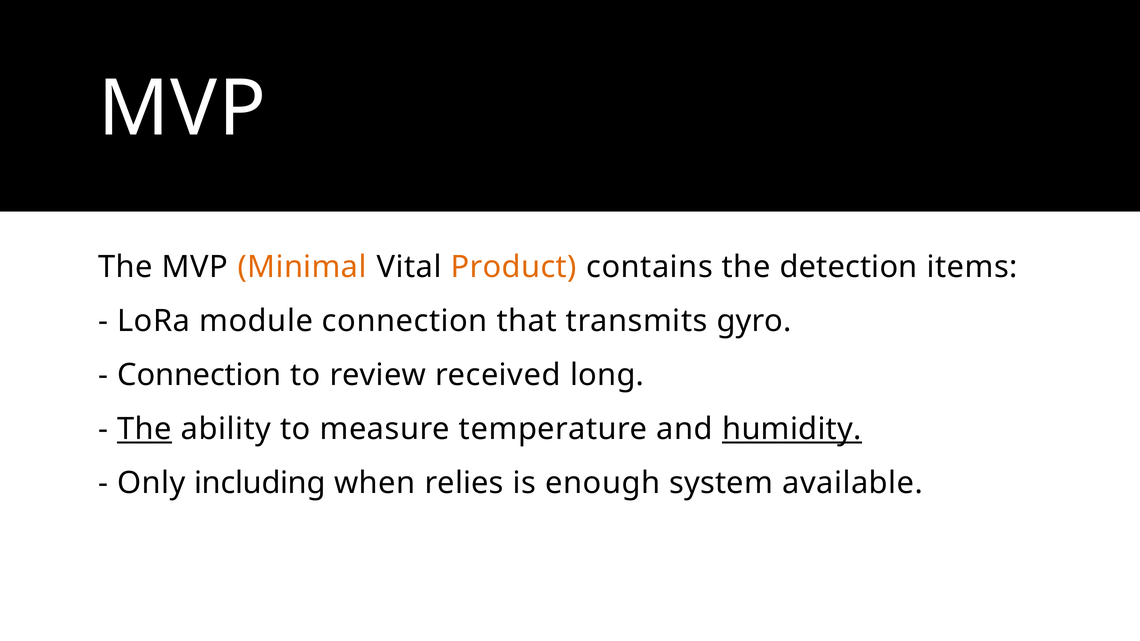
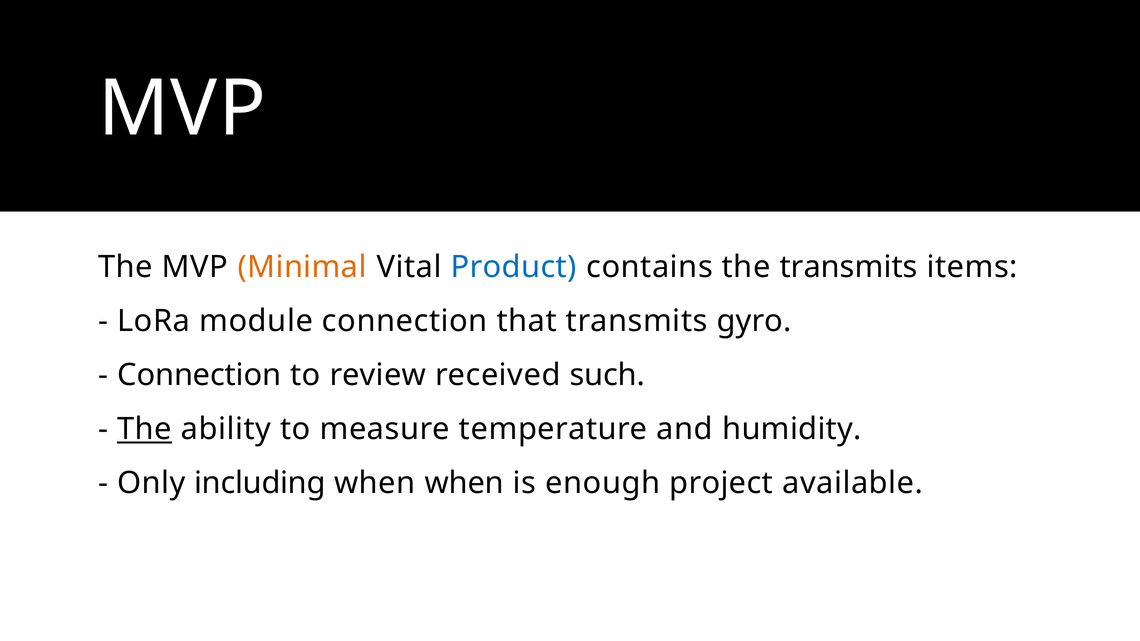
Product colour: orange -> blue
the detection: detection -> transmits
long: long -> such
humidity underline: present -> none
when relies: relies -> when
system: system -> project
